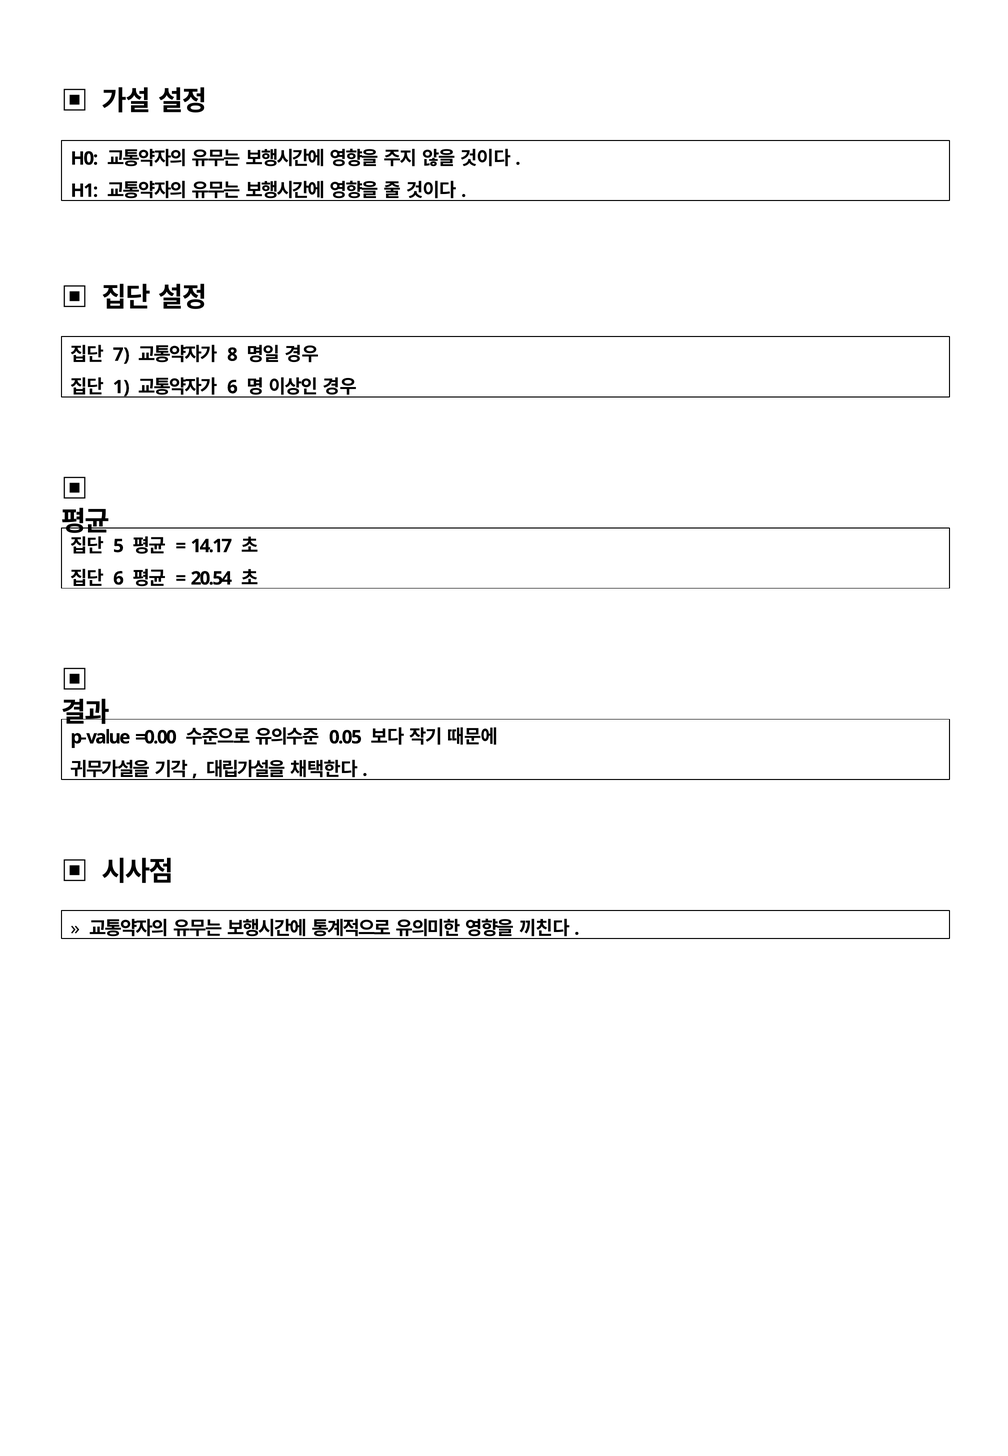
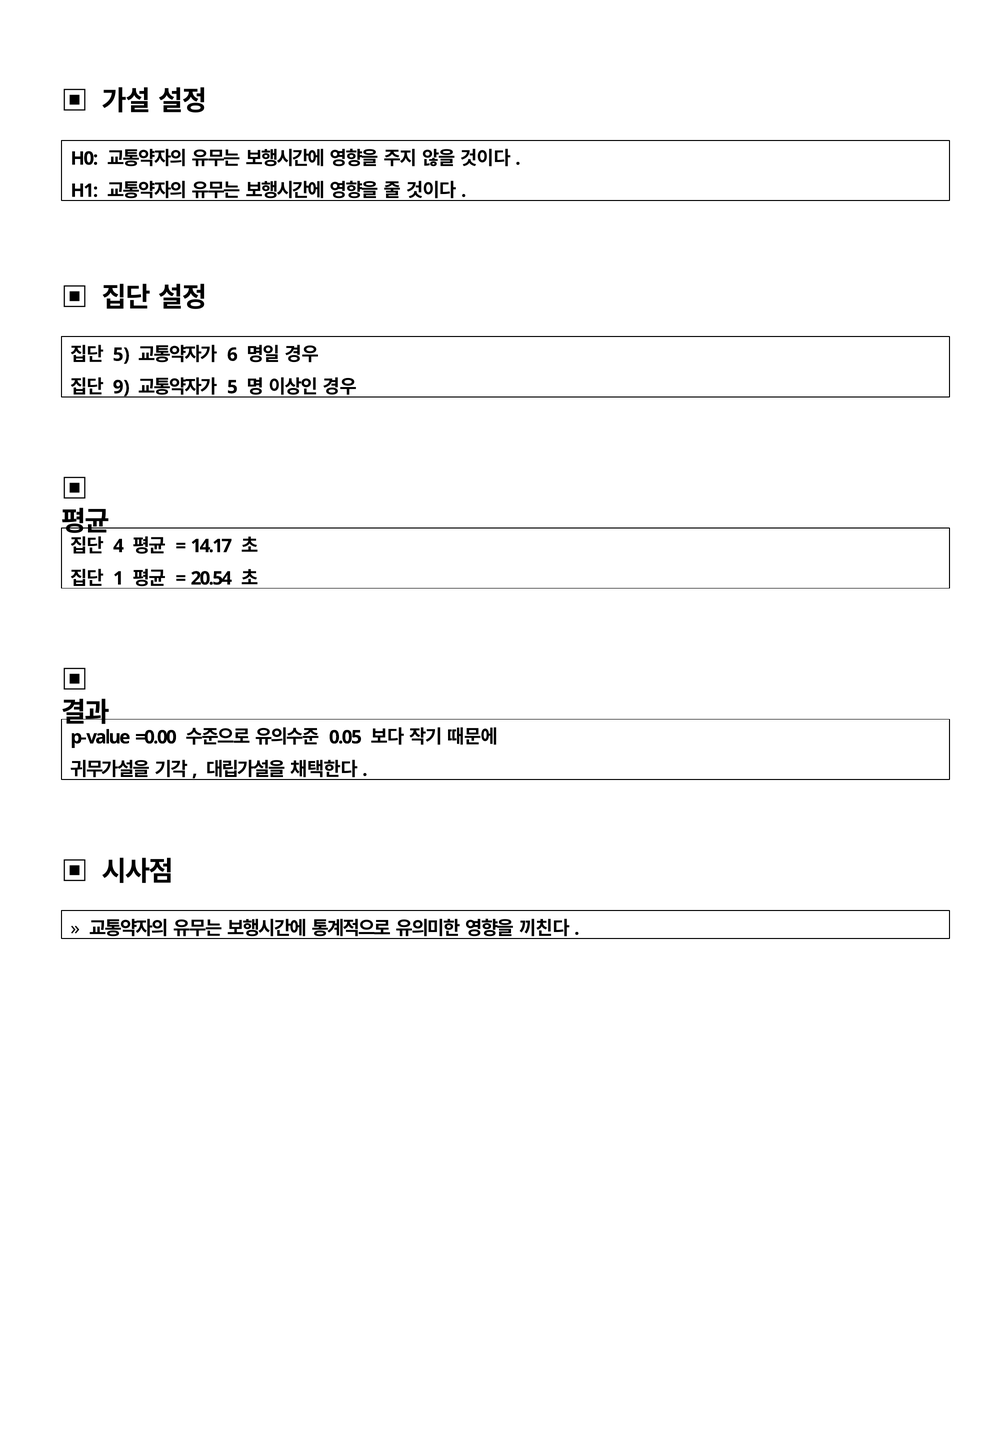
7 at (121, 355): 7 -> 5
8: 8 -> 6
1: 1 -> 9
6 at (232, 387): 6 -> 5
5: 5 -> 4
6 at (118, 578): 6 -> 1
